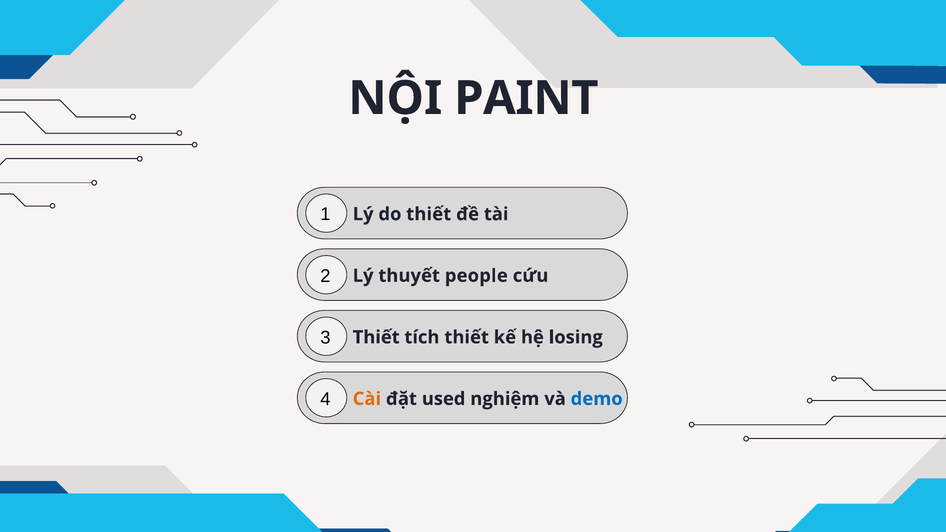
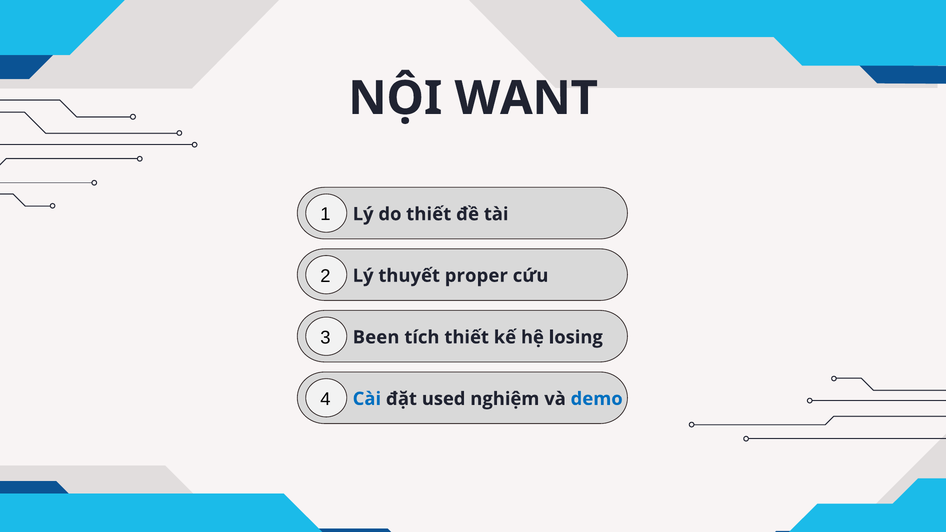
PAINT: PAINT -> WANT
people: people -> proper
3 Thiết: Thiết -> Been
Cài colour: orange -> blue
